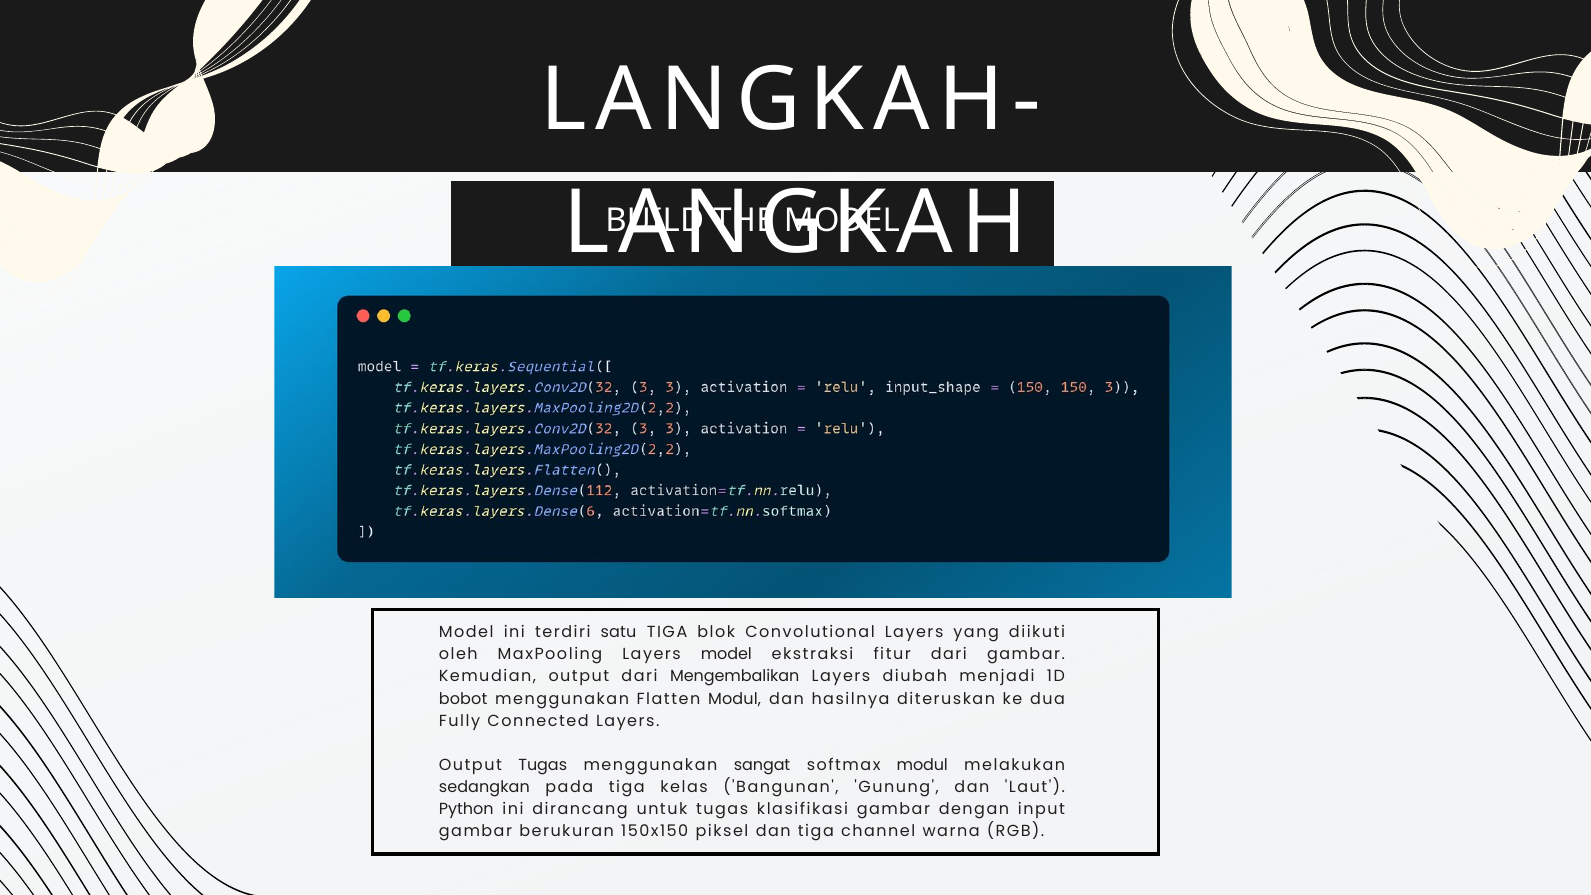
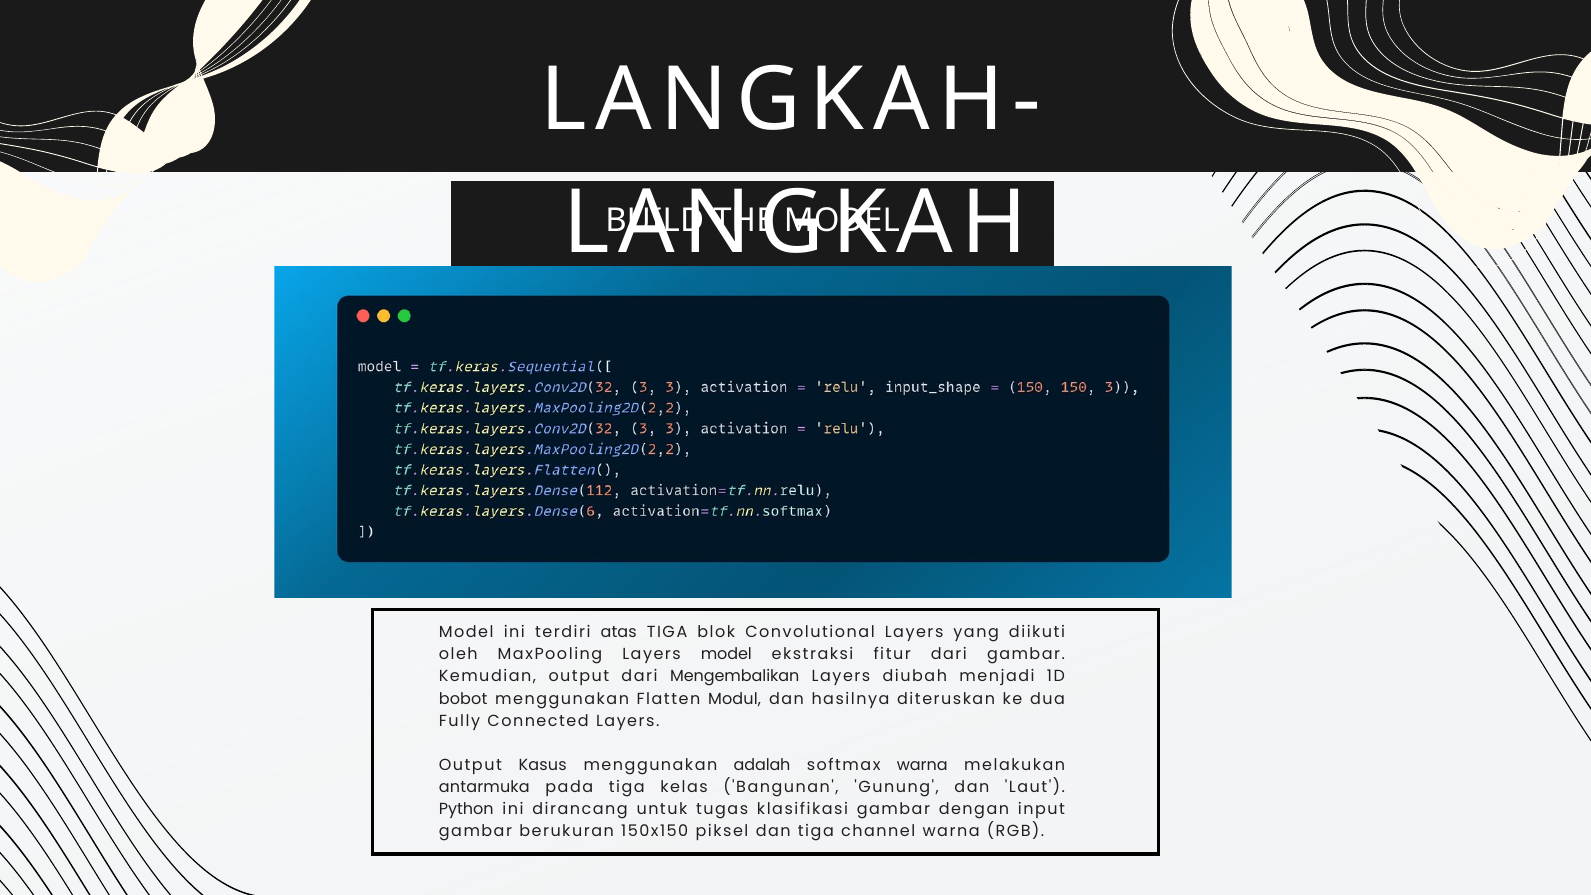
satu: satu -> atas
Output Tugas: Tugas -> Kasus
sangat: sangat -> adalah
softmax modul: modul -> warna
sedangkan: sedangkan -> antarmuka
